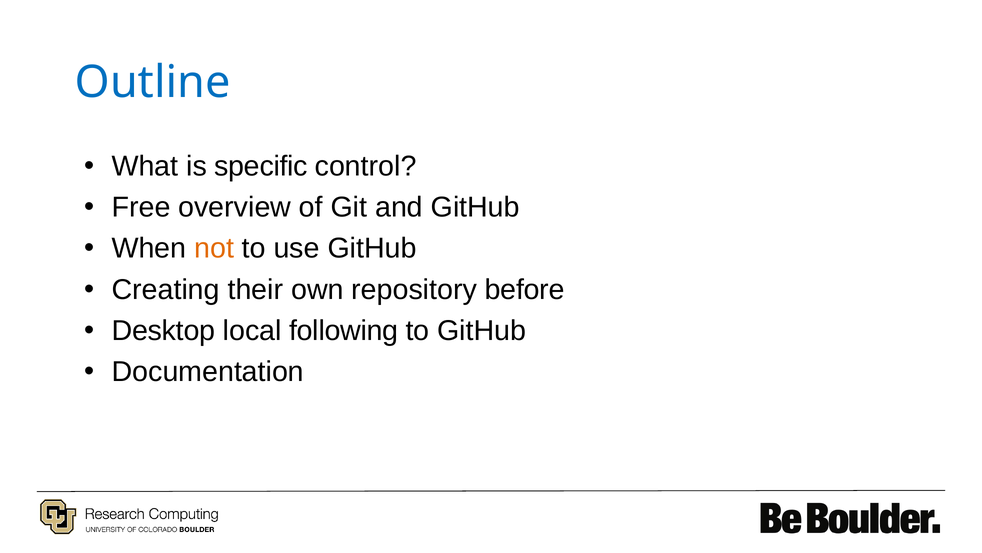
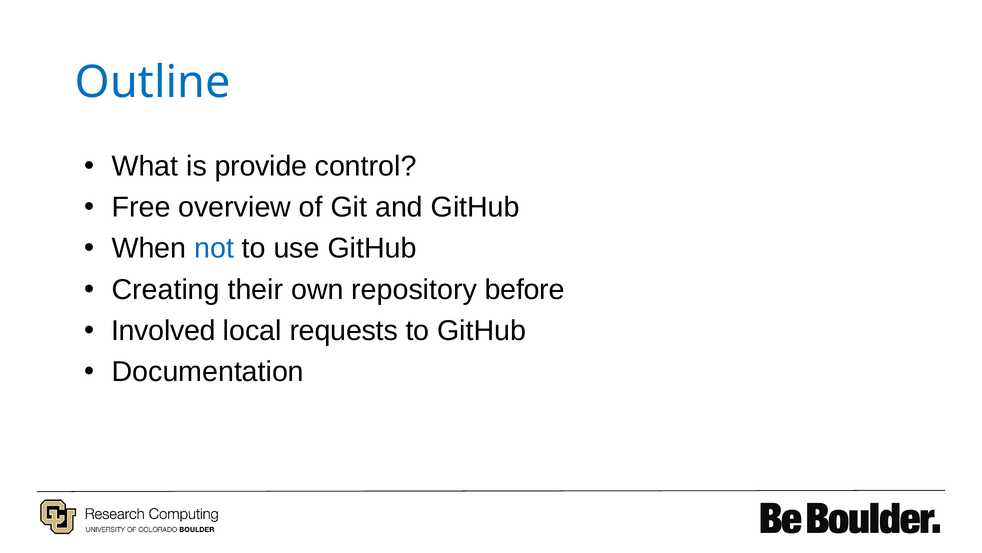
specific: specific -> provide
not colour: orange -> blue
Desktop: Desktop -> Involved
following: following -> requests
